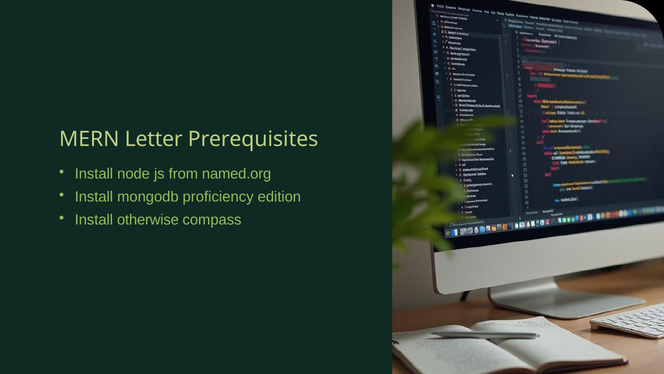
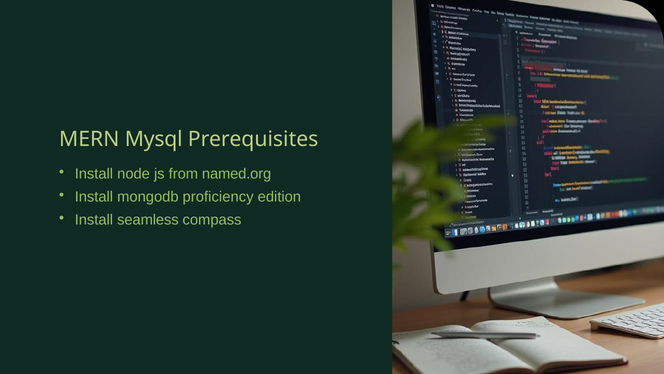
Letter: Letter -> Mysql
otherwise: otherwise -> seamless
